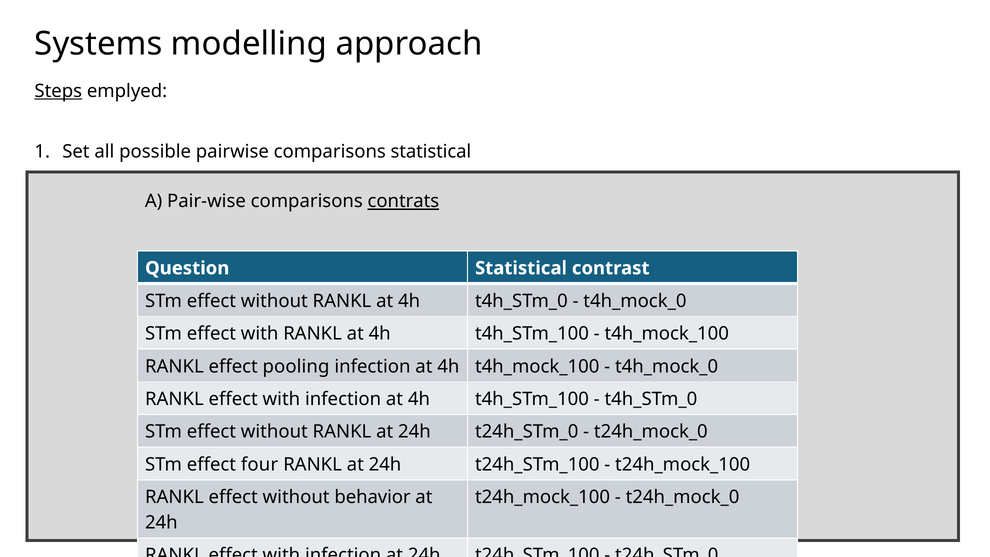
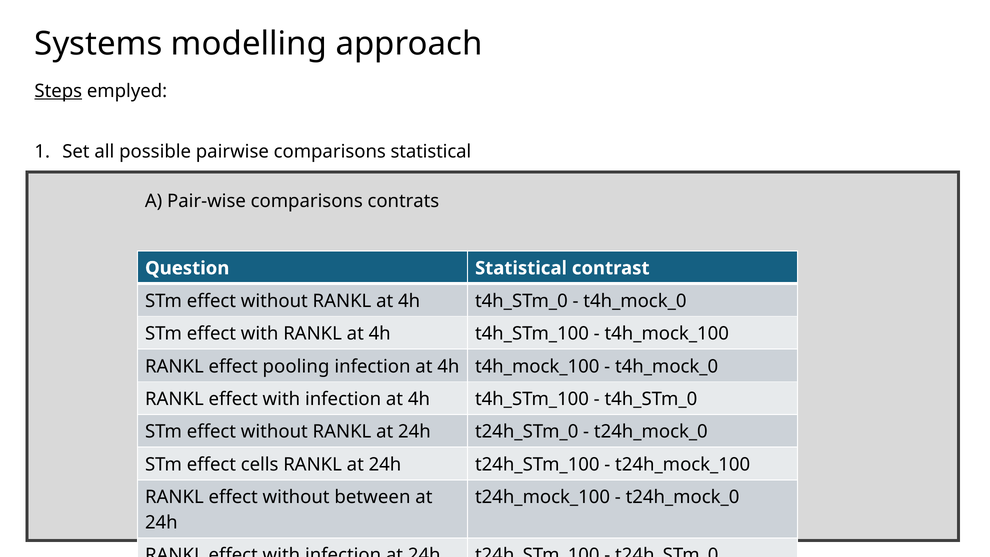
contrats underline: present -> none
effect four: four -> cells
without behavior: behavior -> between
